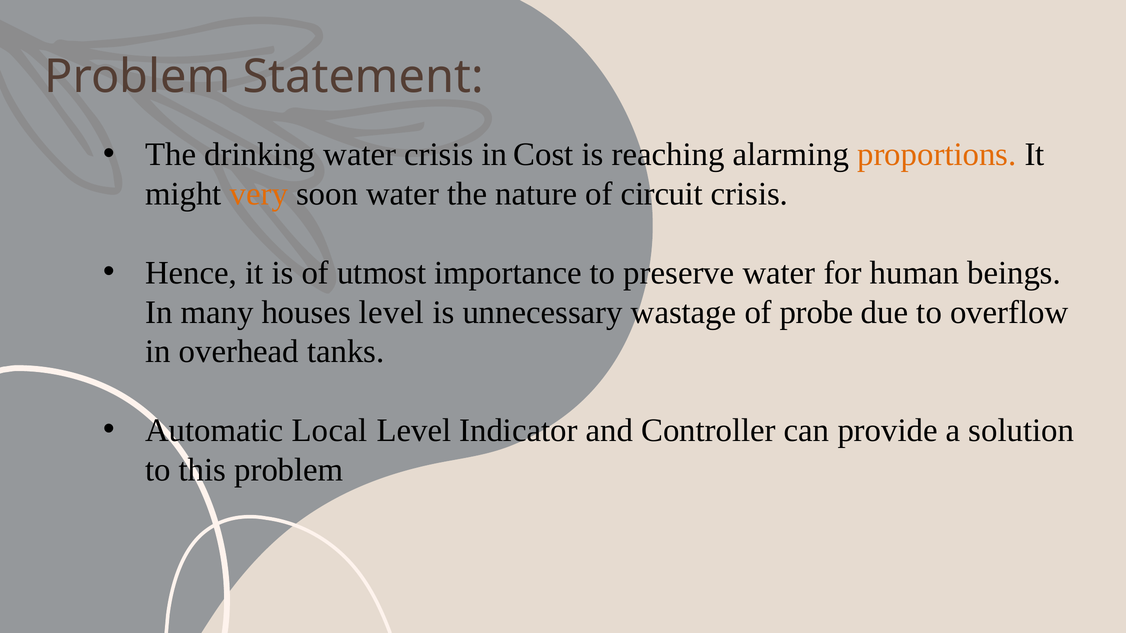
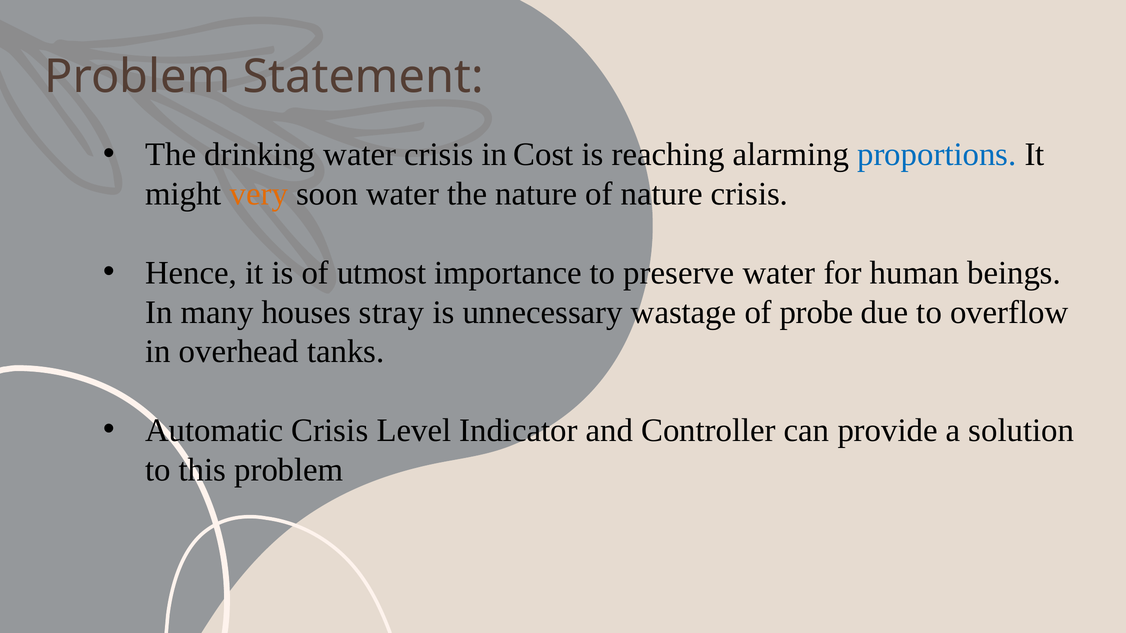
proportions colour: orange -> blue
of circuit: circuit -> nature
houses level: level -> stray
Automatic Local: Local -> Crisis
